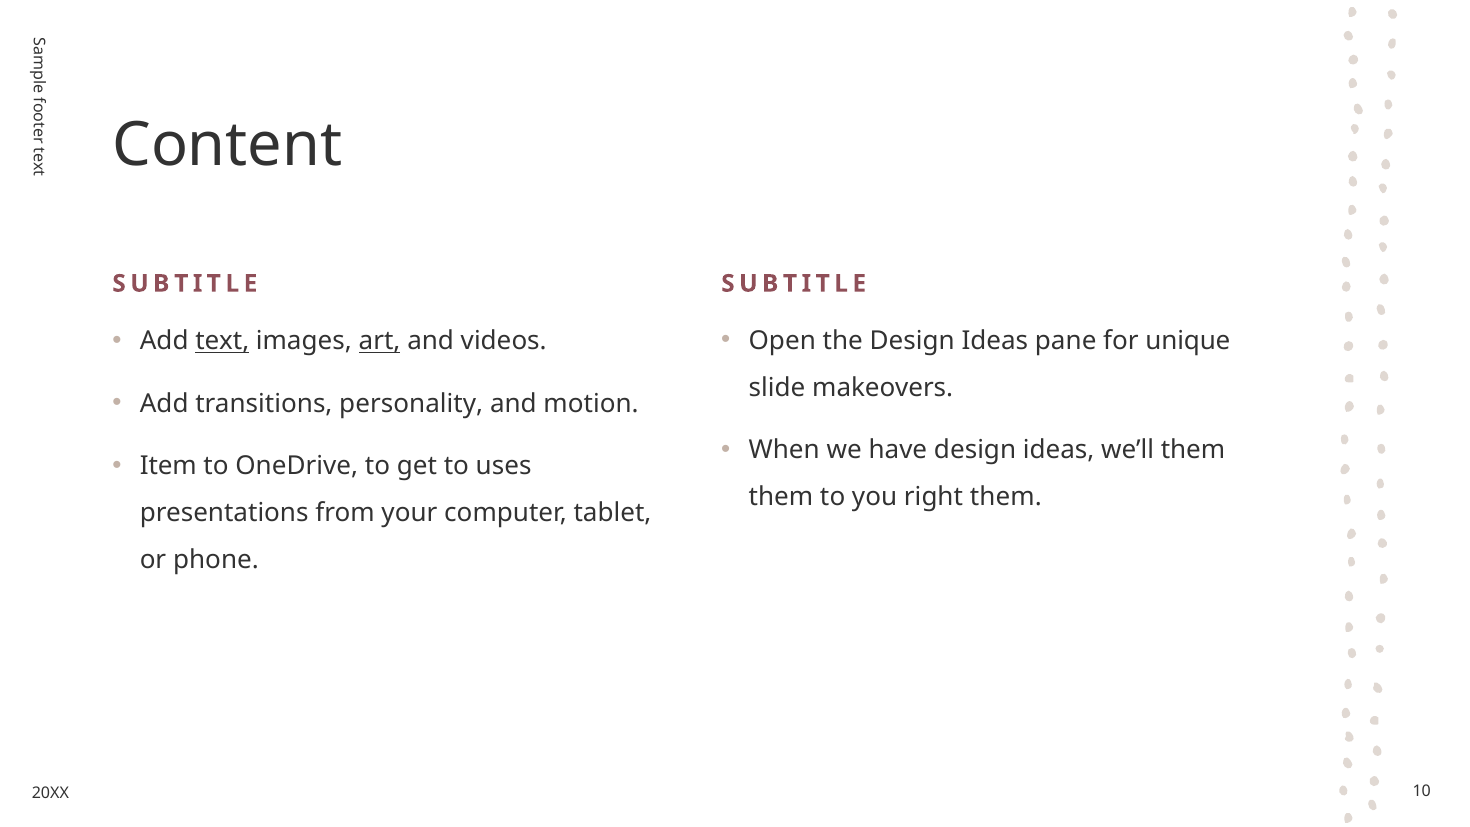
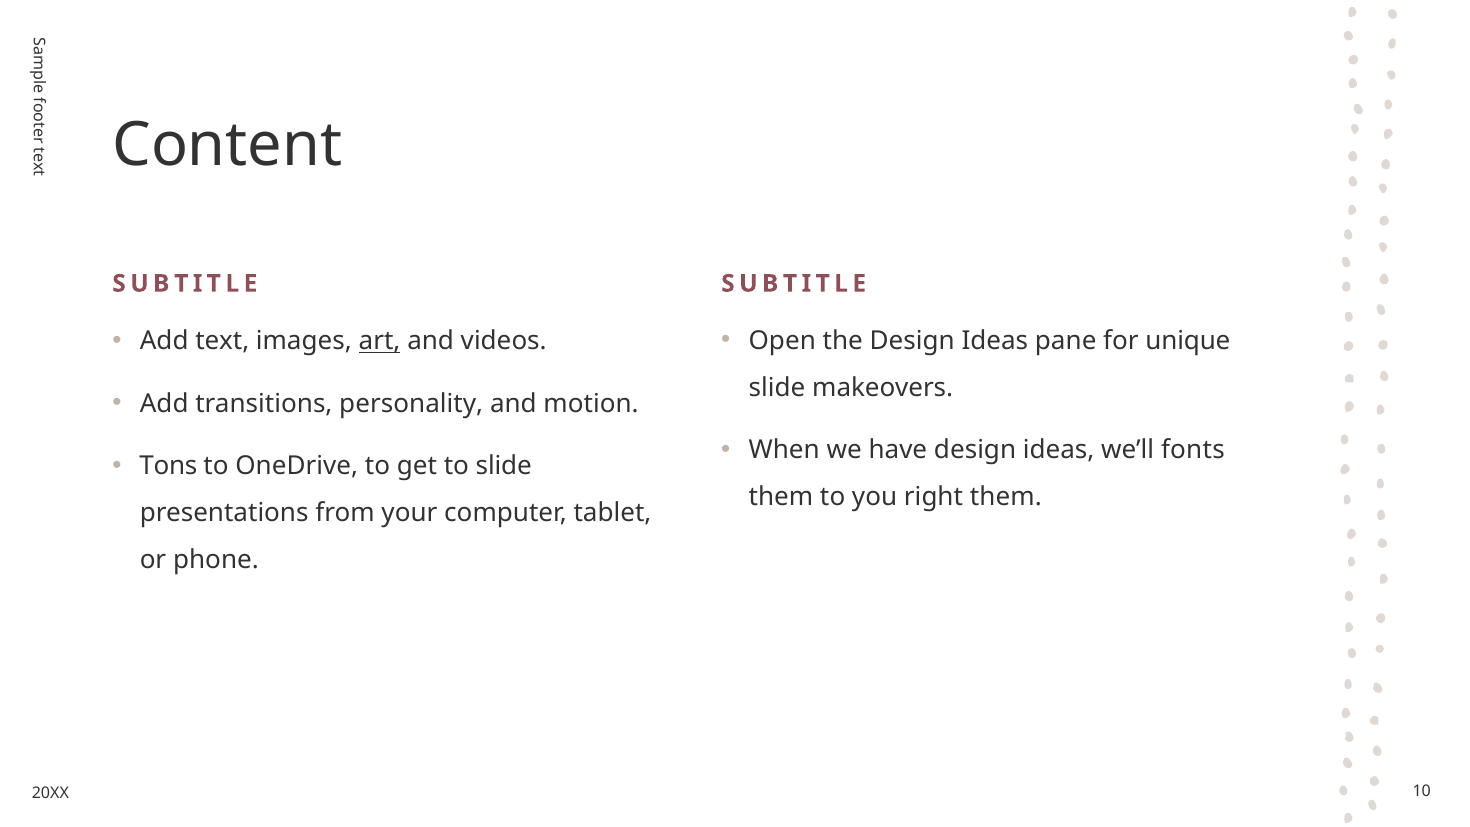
text underline: present -> none
we’ll them: them -> fonts
Item: Item -> Tons
to uses: uses -> slide
